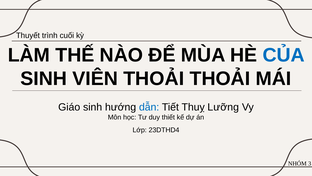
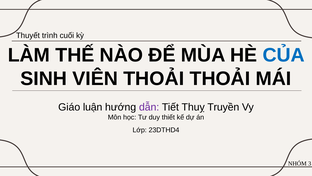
Giáo sinh: sinh -> luận
dẫn colour: blue -> purple
Lưỡng: Lưỡng -> Truyền
